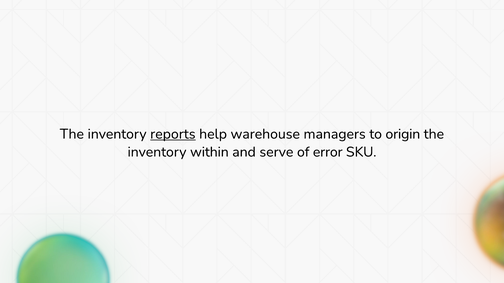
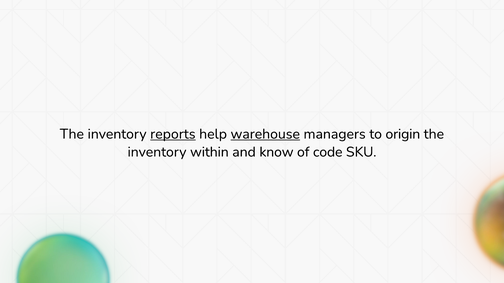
warehouse underline: none -> present
serve: serve -> know
error: error -> code
